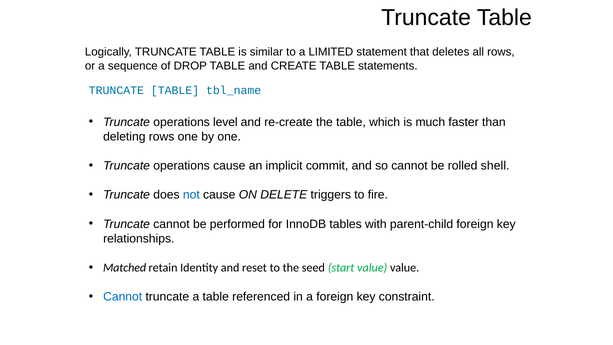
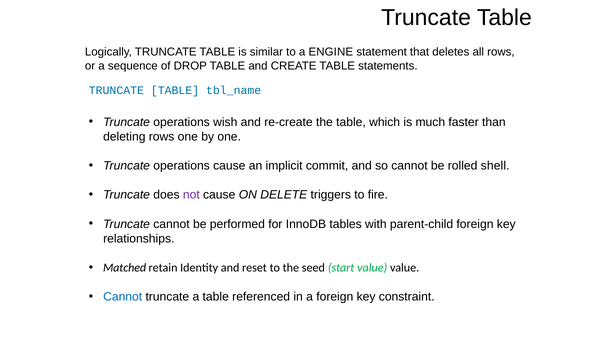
LIMITED: LIMITED -> ENGINE
level: level -> wish
not colour: blue -> purple
